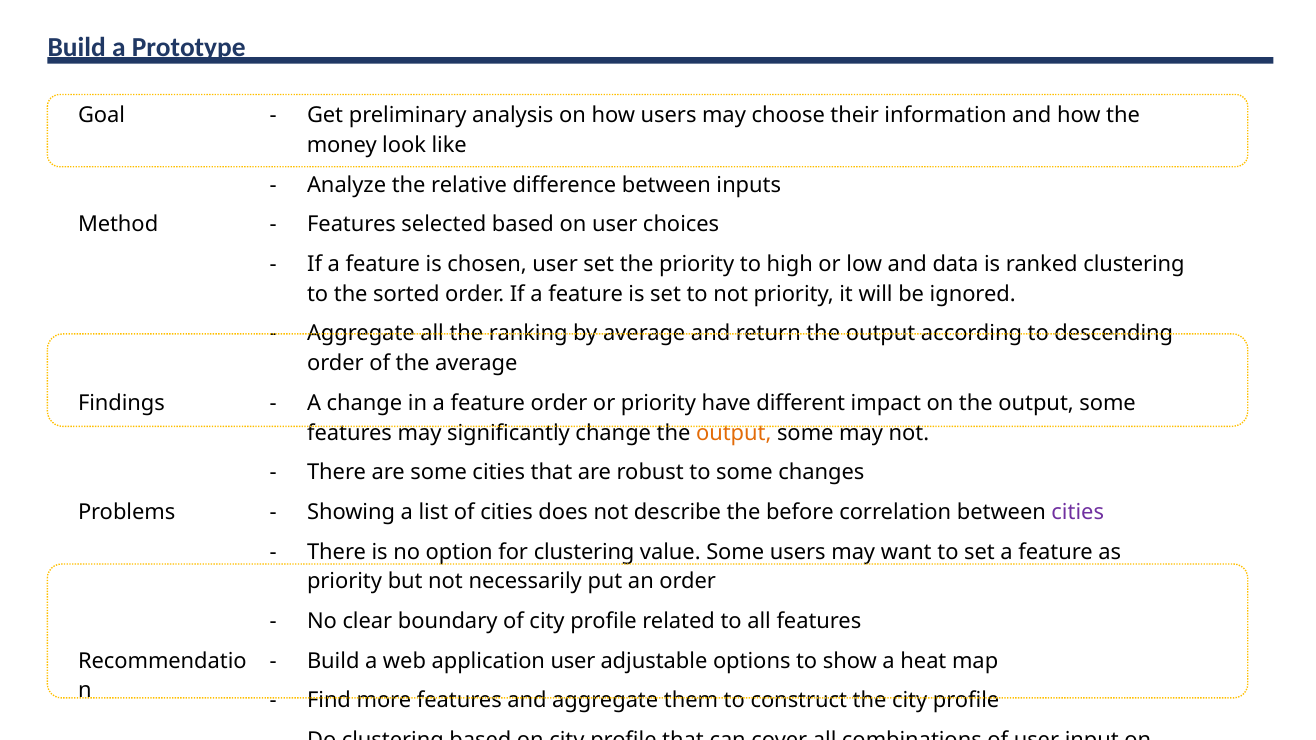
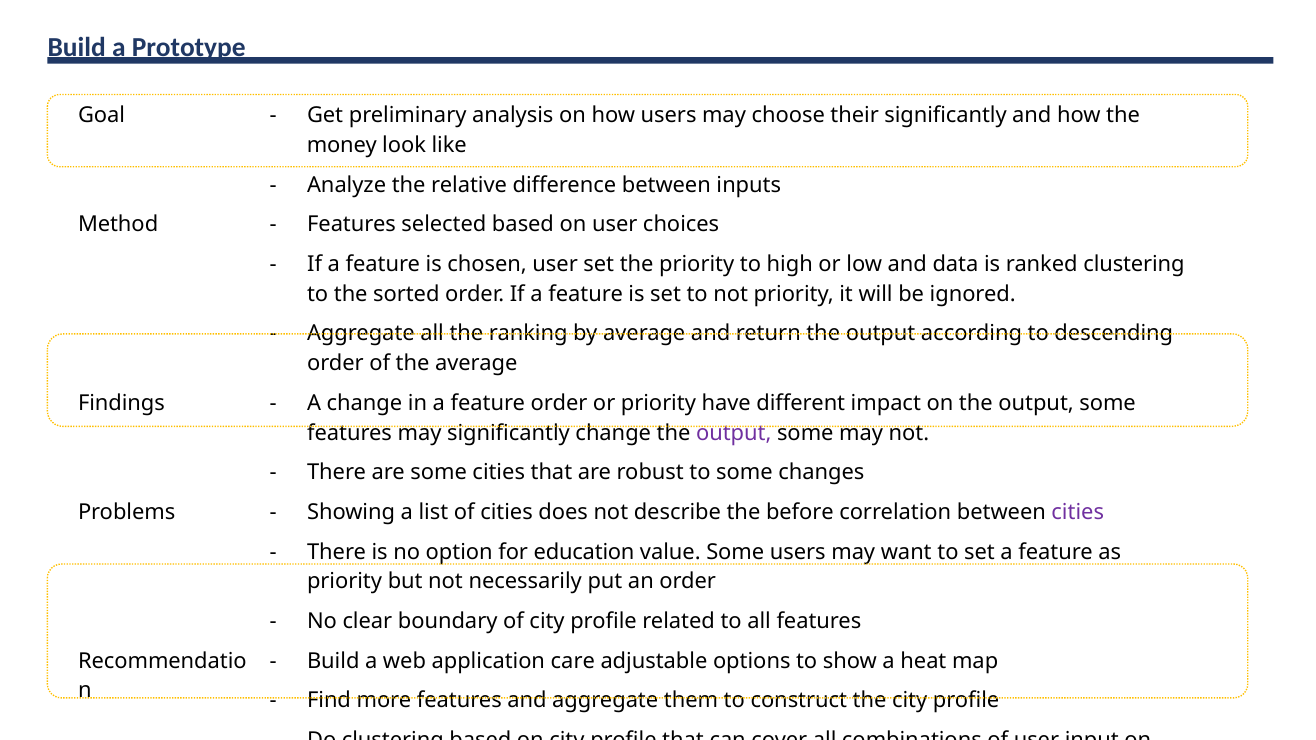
their information: information -> significantly
output at (734, 433) colour: orange -> purple
for clustering: clustering -> education
application user: user -> care
